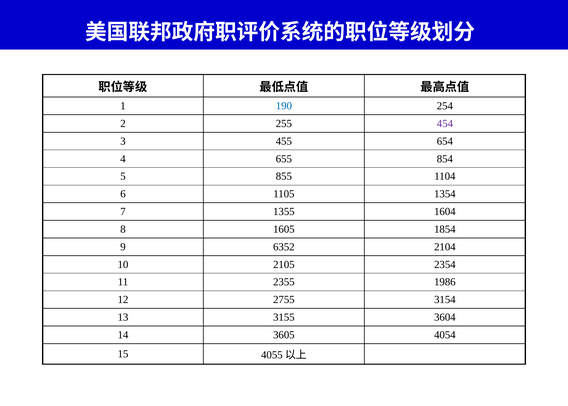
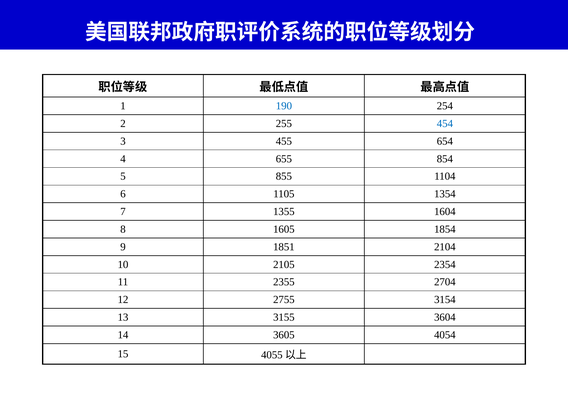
454 colour: purple -> blue
6352: 6352 -> 1851
1986: 1986 -> 2704
